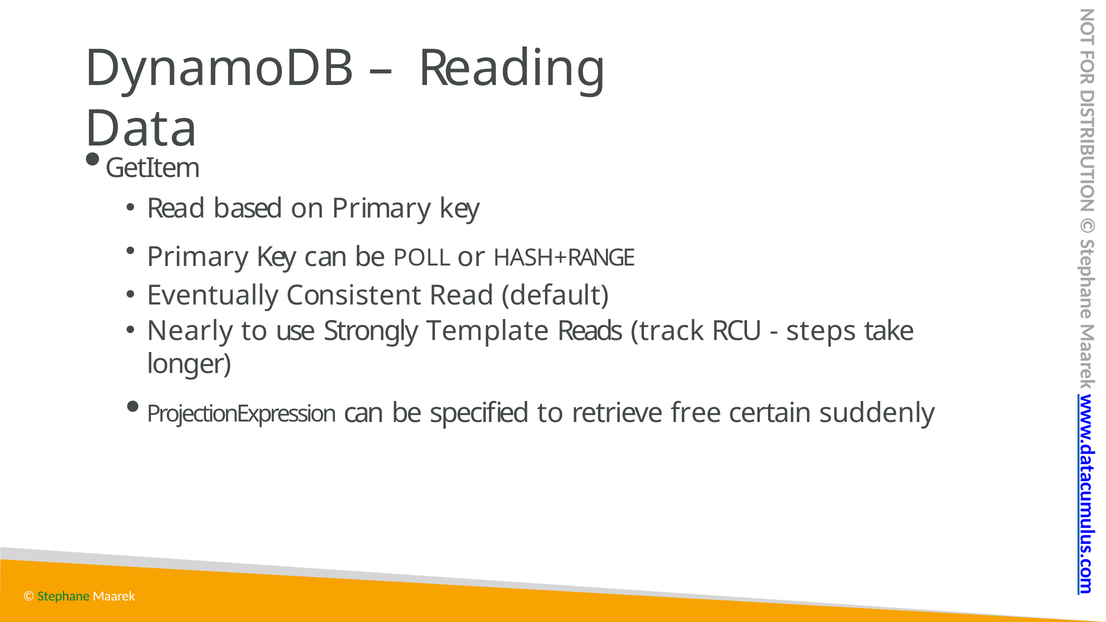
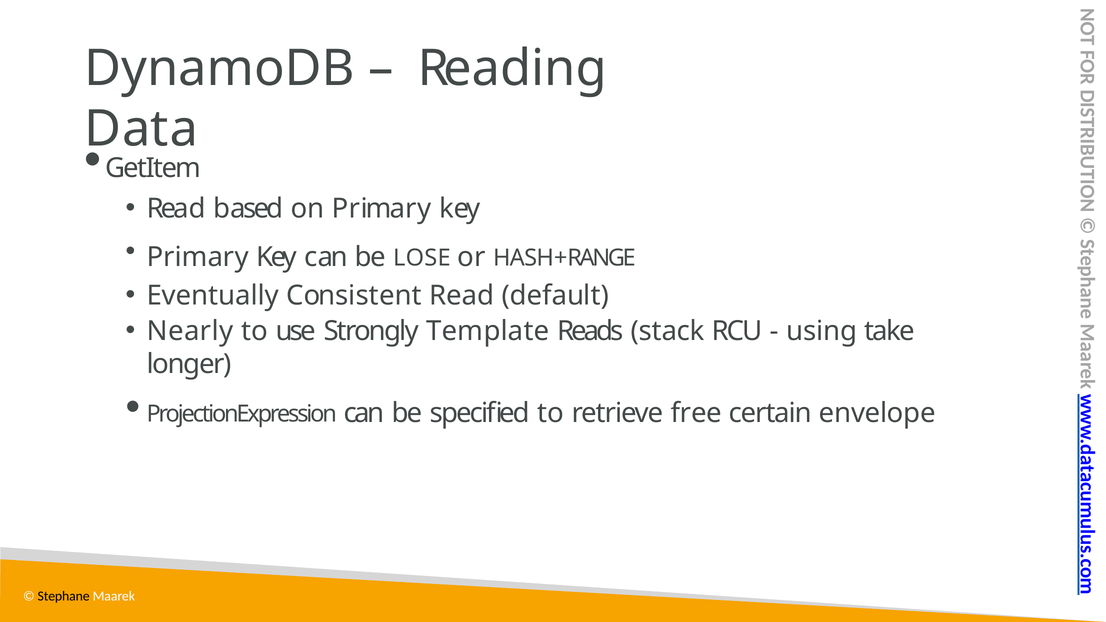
POLL: POLL -> LOSE
track: track -> stack
steps: steps -> using
suddenly: suddenly -> envelope
Stephane colour: green -> black
